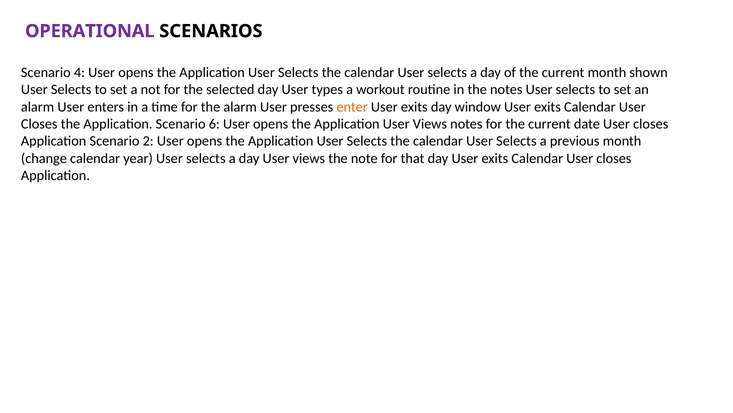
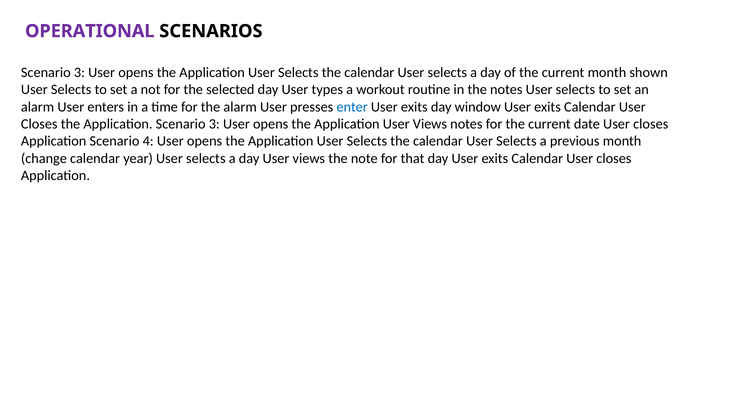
4 at (79, 72): 4 -> 3
enter colour: orange -> blue
Application Scenario 6: 6 -> 3
2: 2 -> 4
